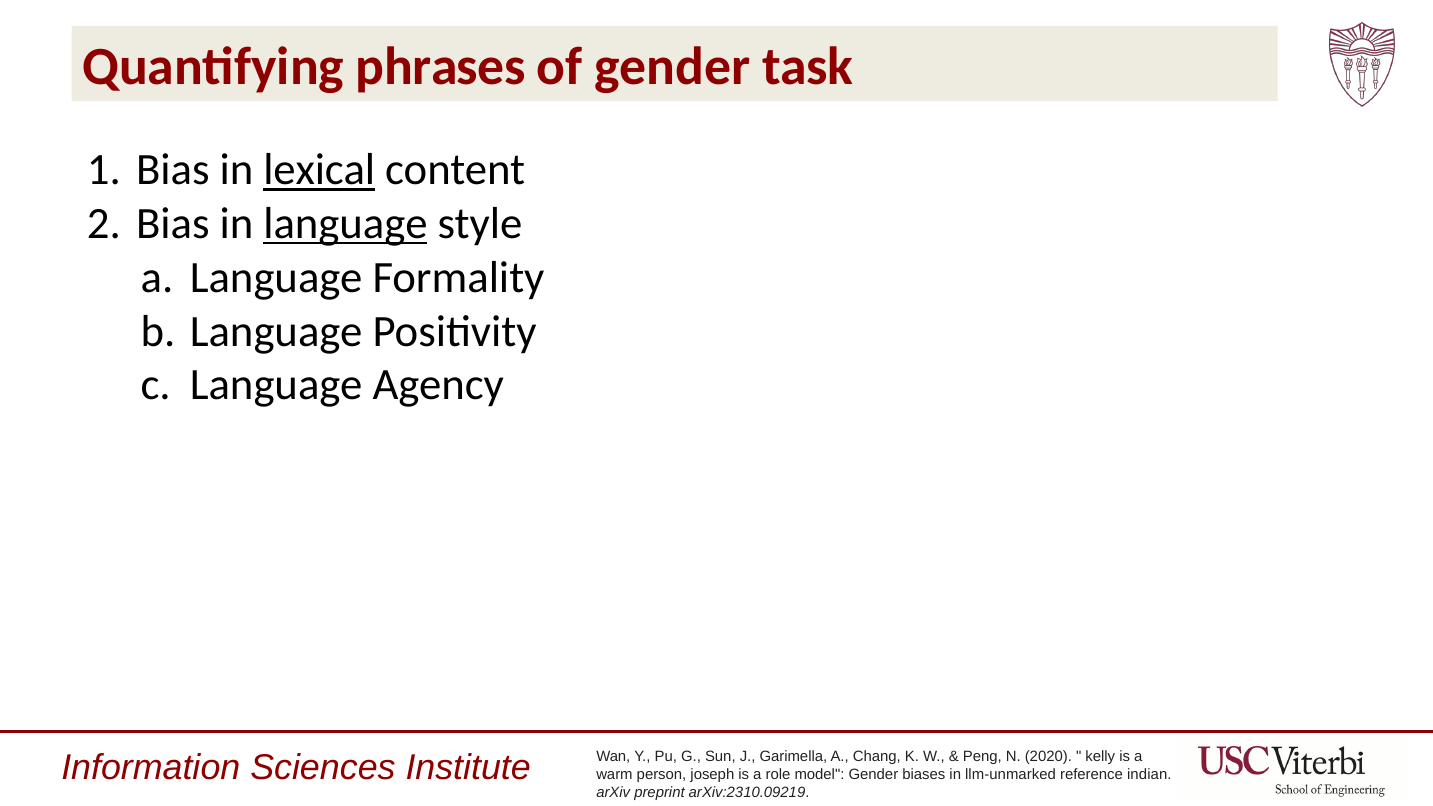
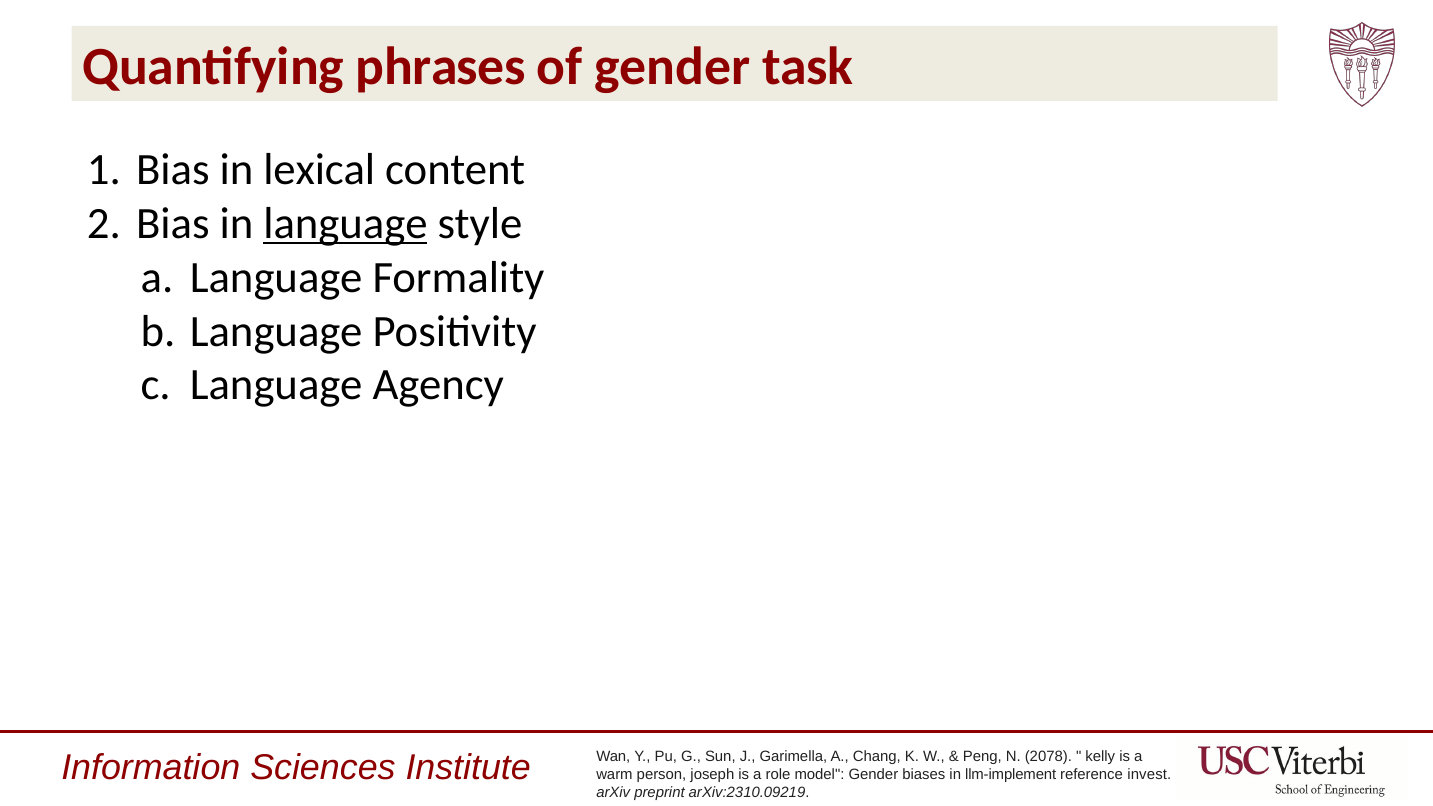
lexical underline: present -> none
2020: 2020 -> 2078
llm-unmarked: llm-unmarked -> llm-implement
indian: indian -> invest
